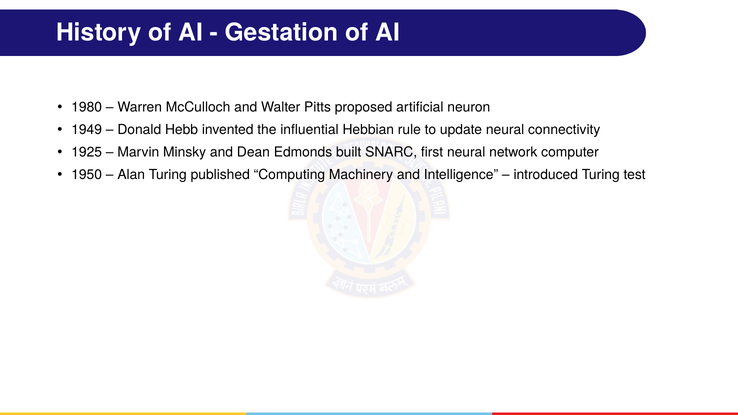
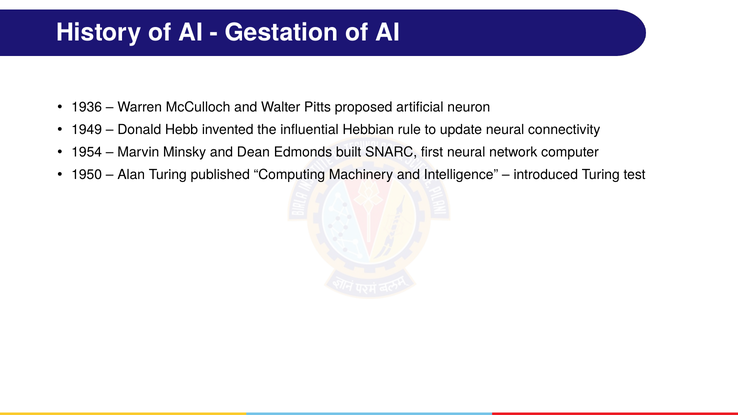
1980: 1980 -> 1936
1925: 1925 -> 1954
